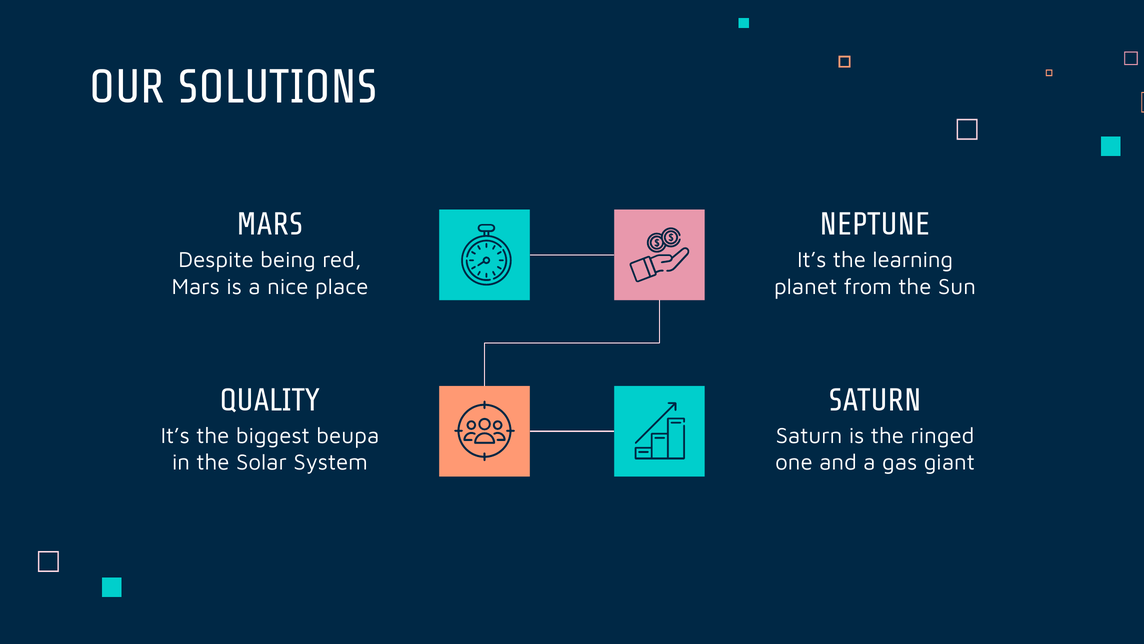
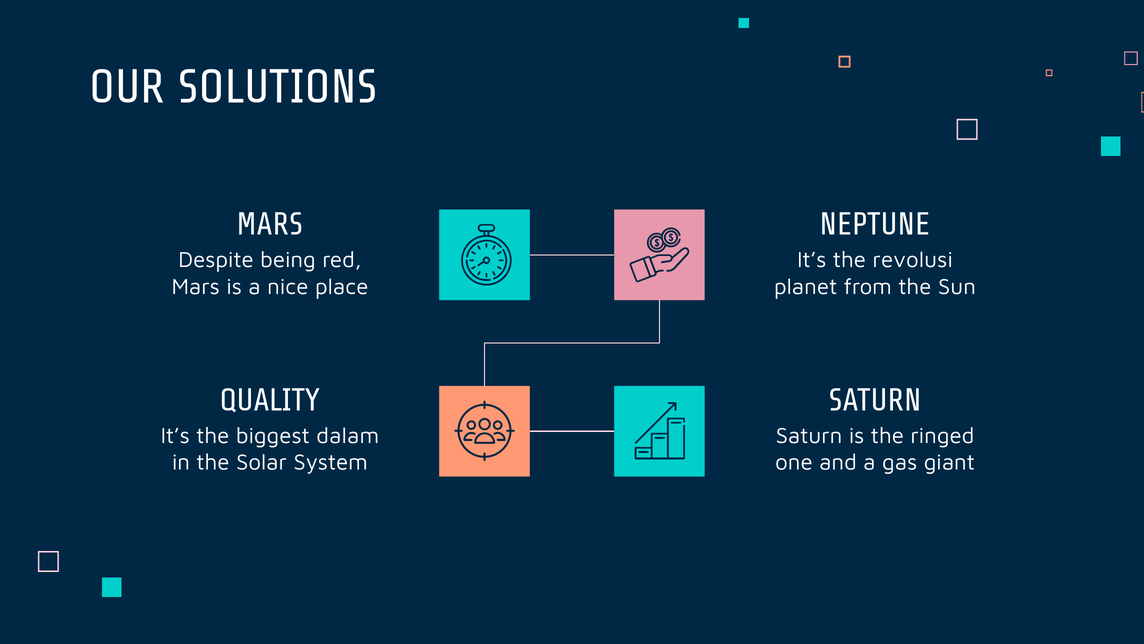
learning: learning -> revolusi
beupa: beupa -> dalam
